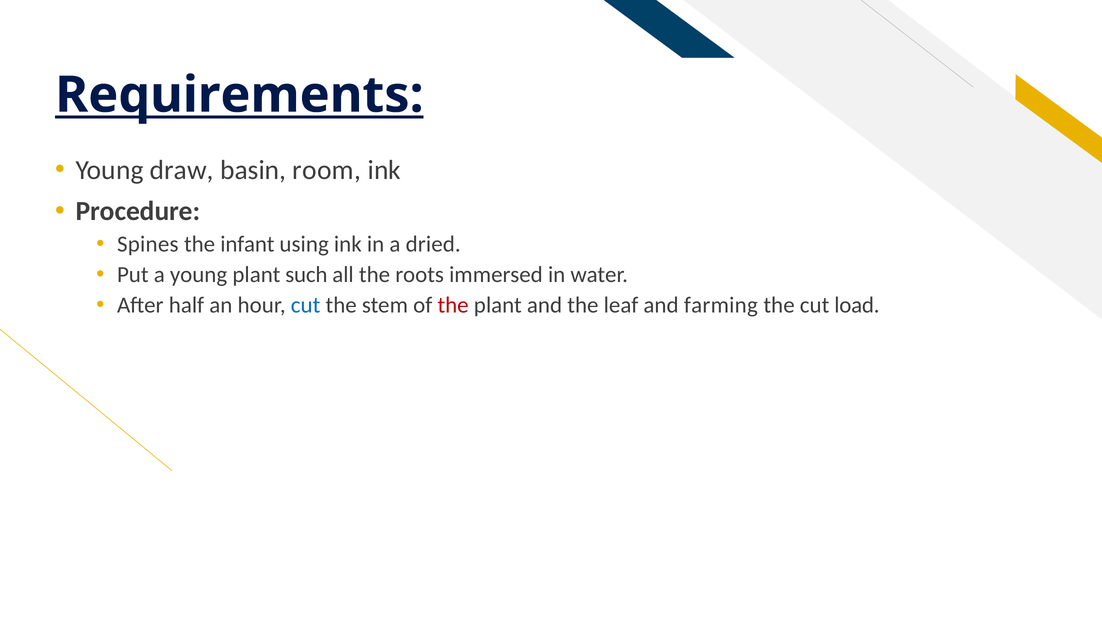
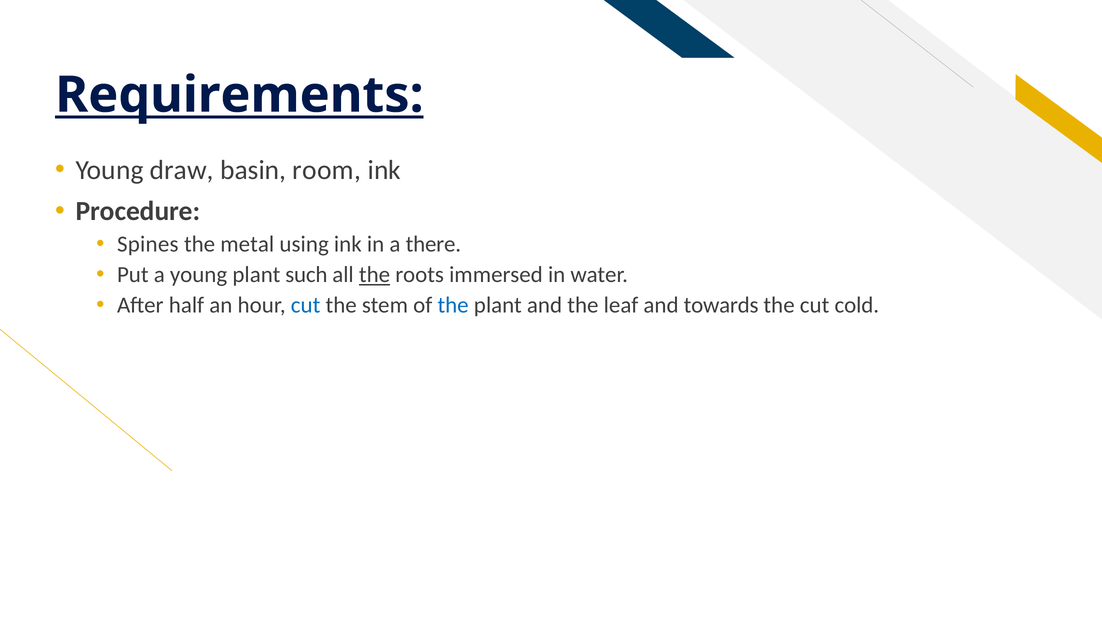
infant: infant -> metal
dried: dried -> there
the at (375, 275) underline: none -> present
the at (453, 305) colour: red -> blue
farming: farming -> towards
load: load -> cold
